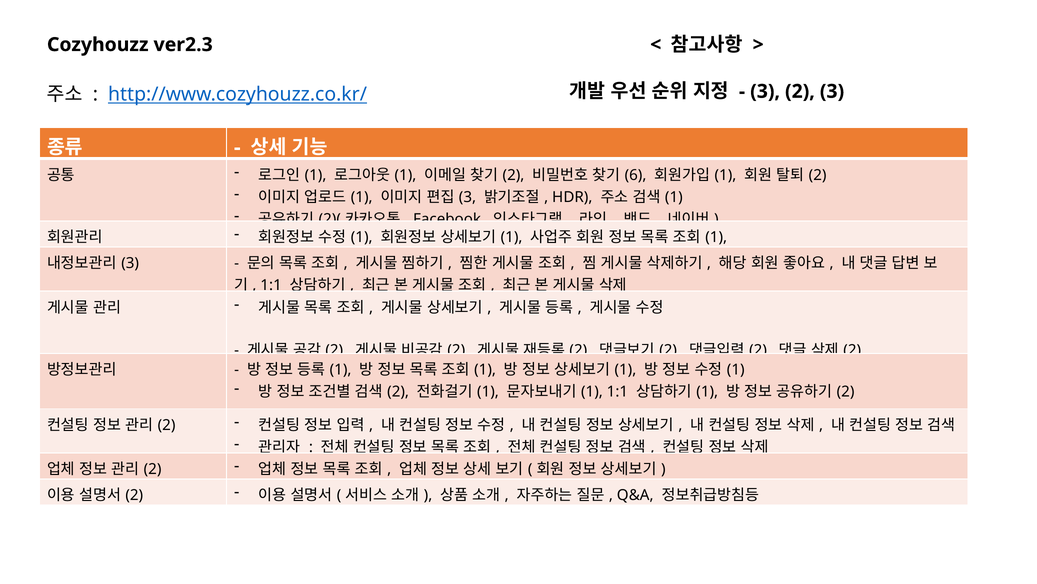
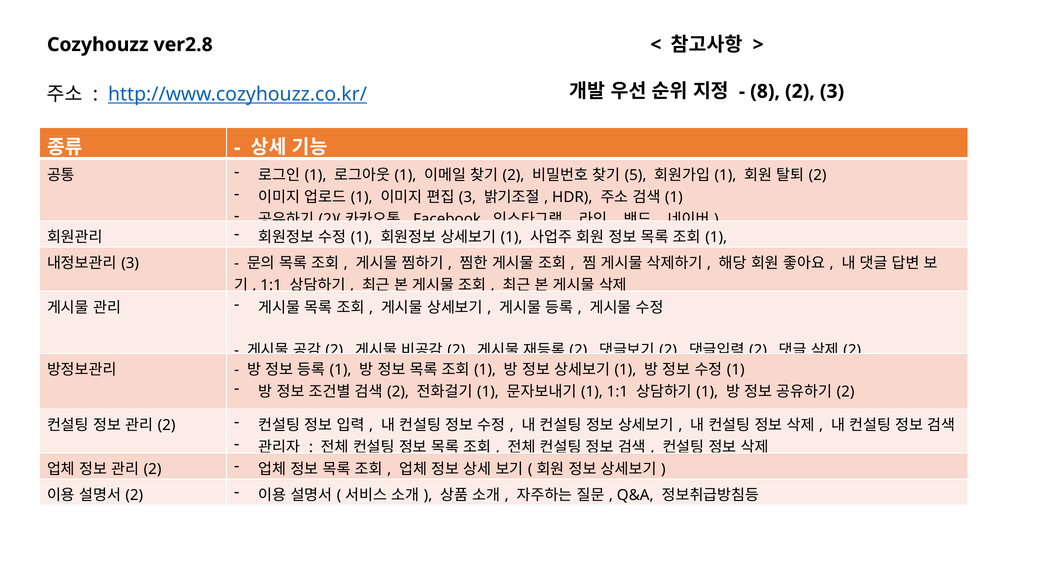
ver2.3: ver2.3 -> ver2.8
3 at (765, 91): 3 -> 8
6: 6 -> 5
